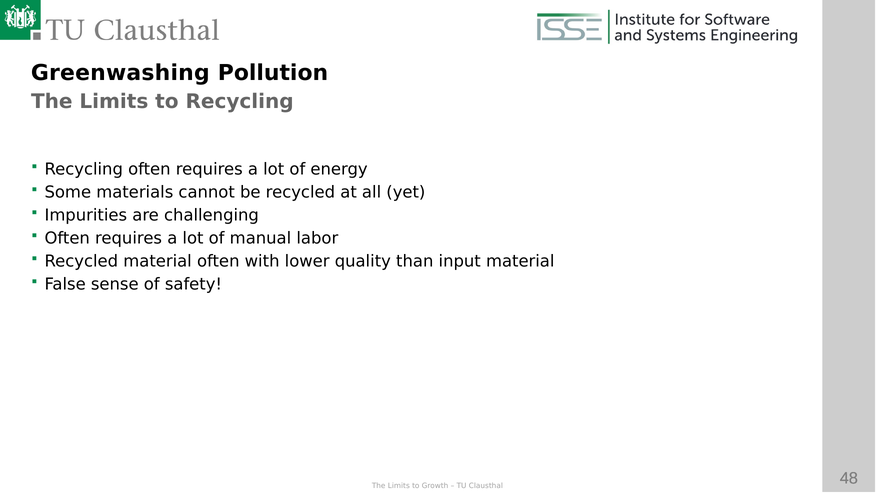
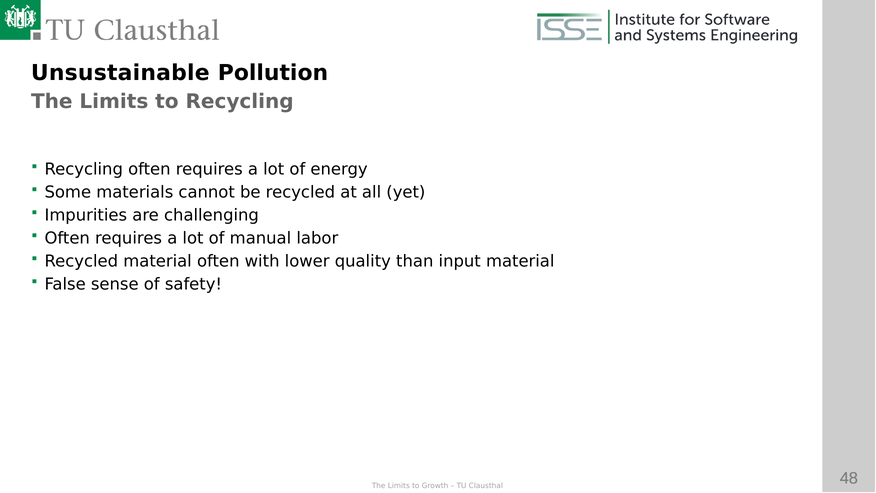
Greenwashing: Greenwashing -> Unsustainable
